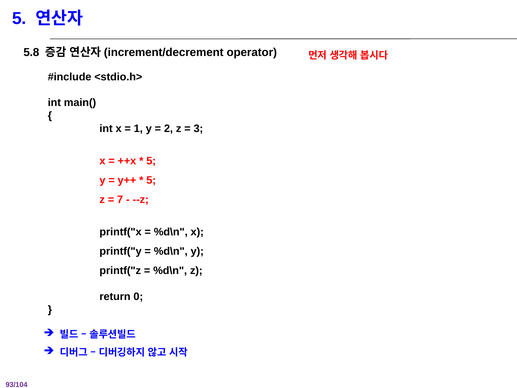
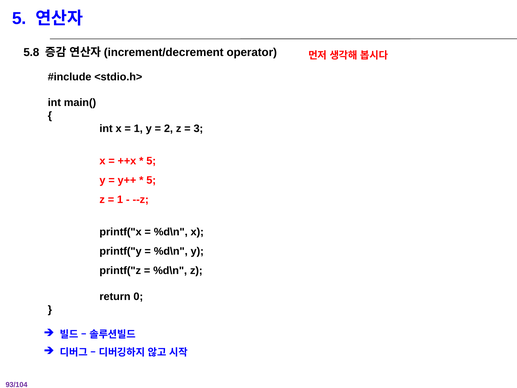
7 at (120, 200): 7 -> 1
